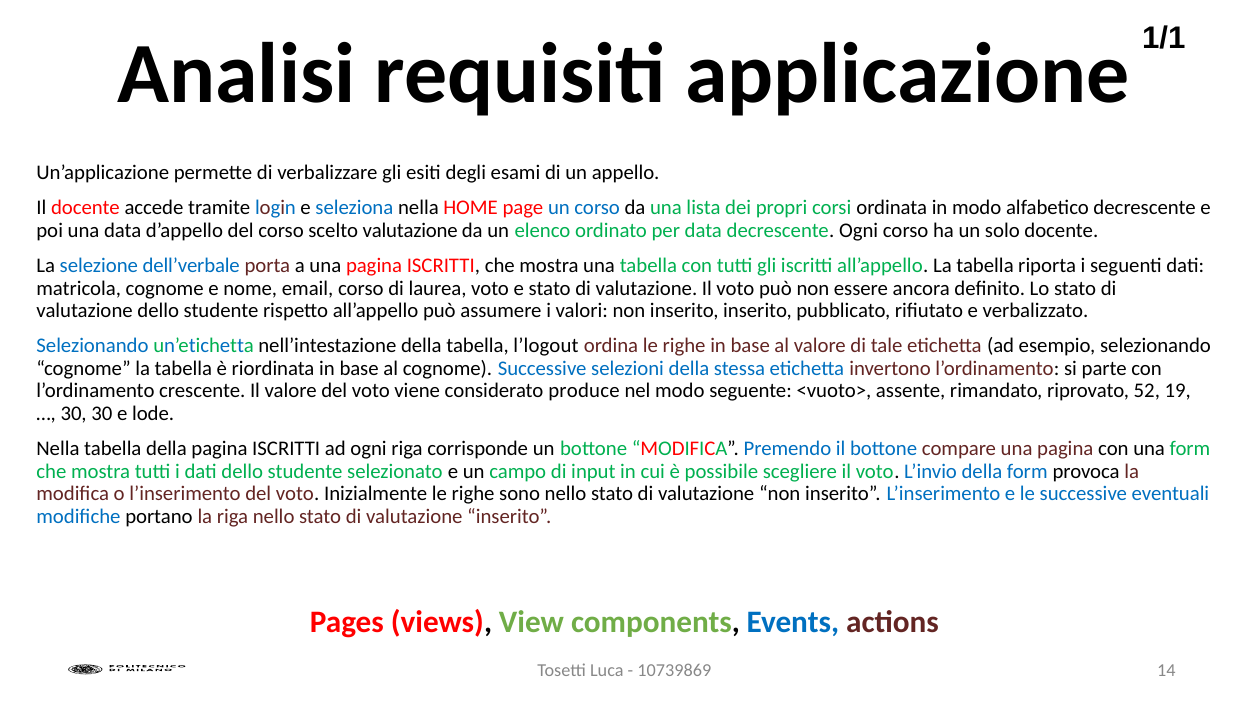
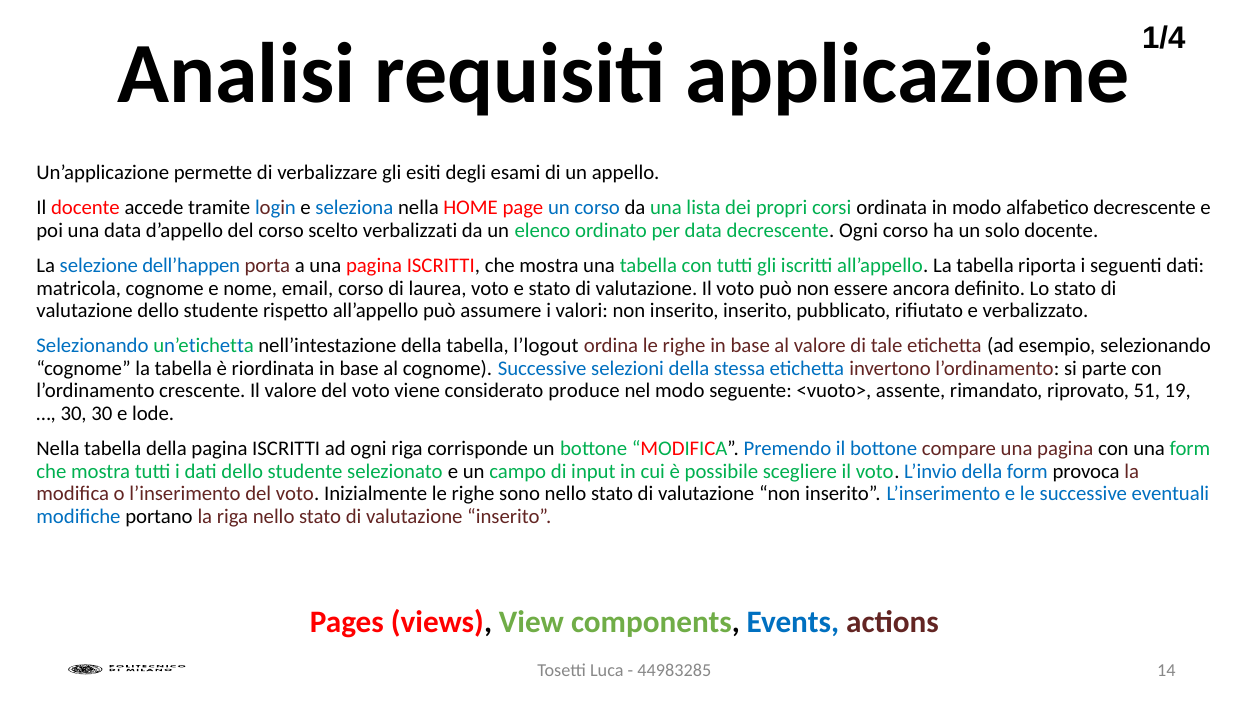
1/1: 1/1 -> 1/4
scelto valutazione: valutazione -> verbalizzati
dell’verbale: dell’verbale -> dell’happen
52: 52 -> 51
10739869: 10739869 -> 44983285
